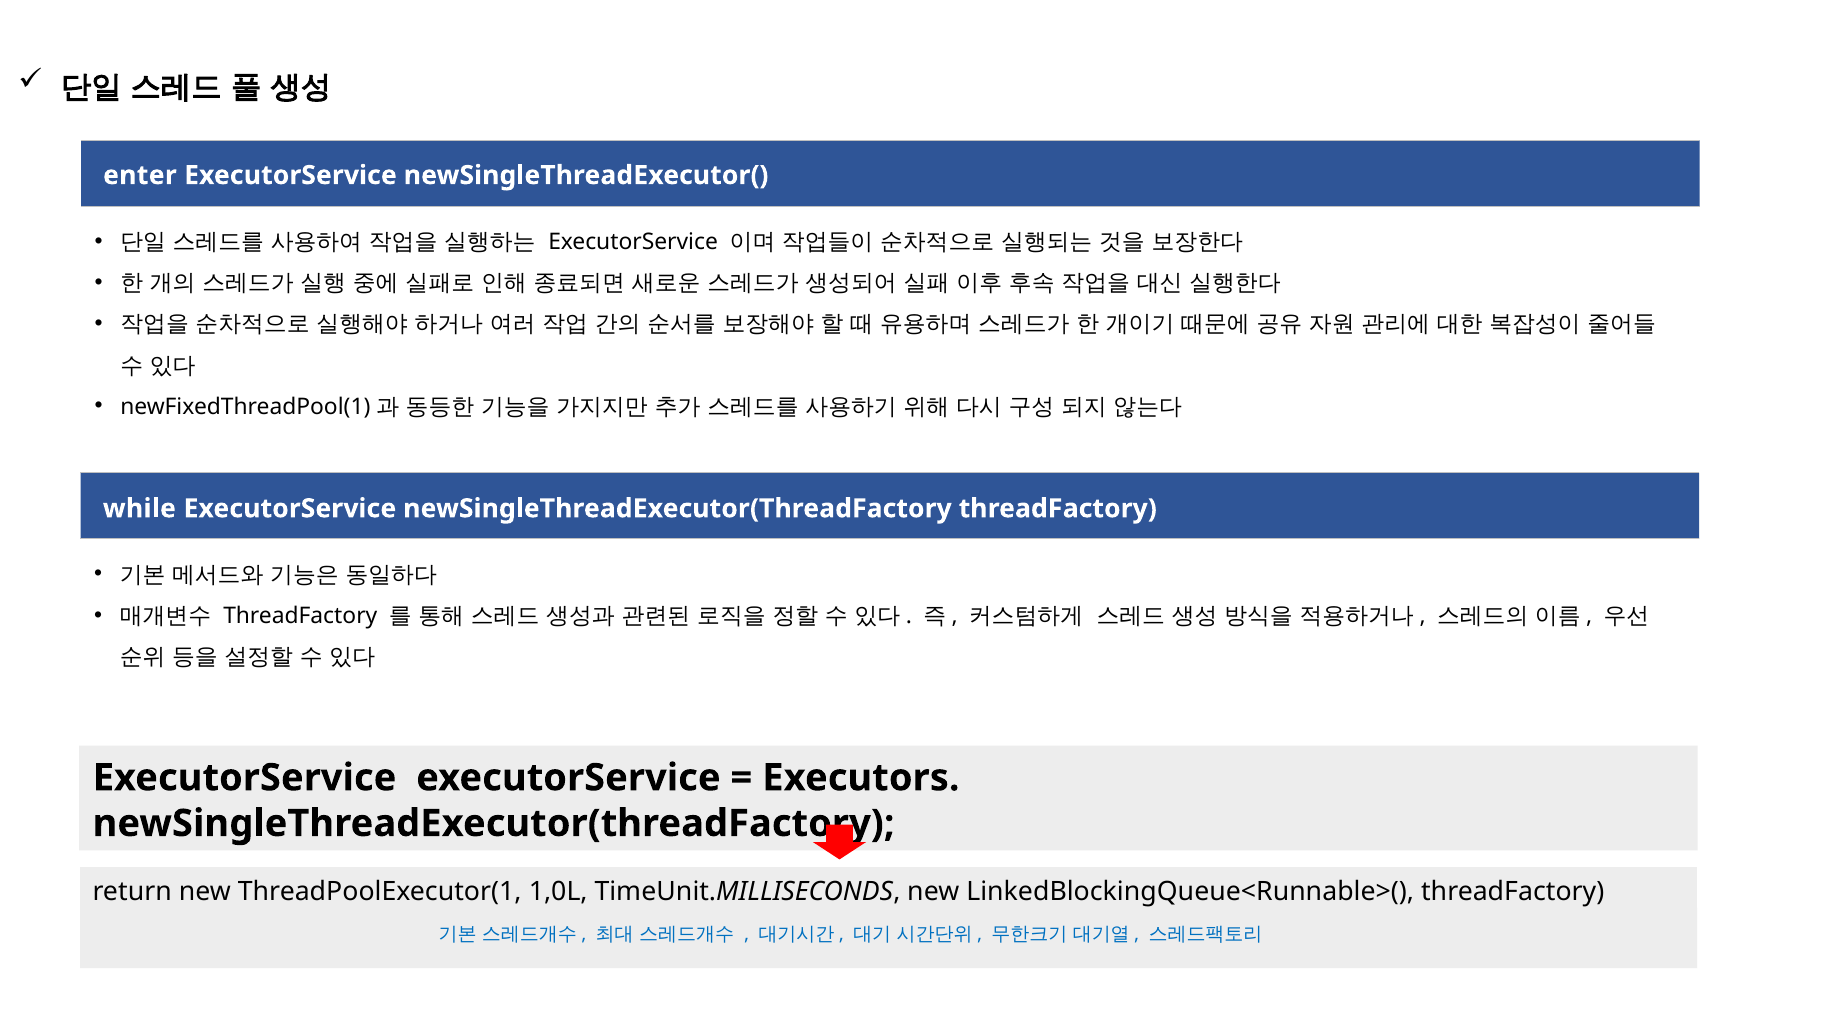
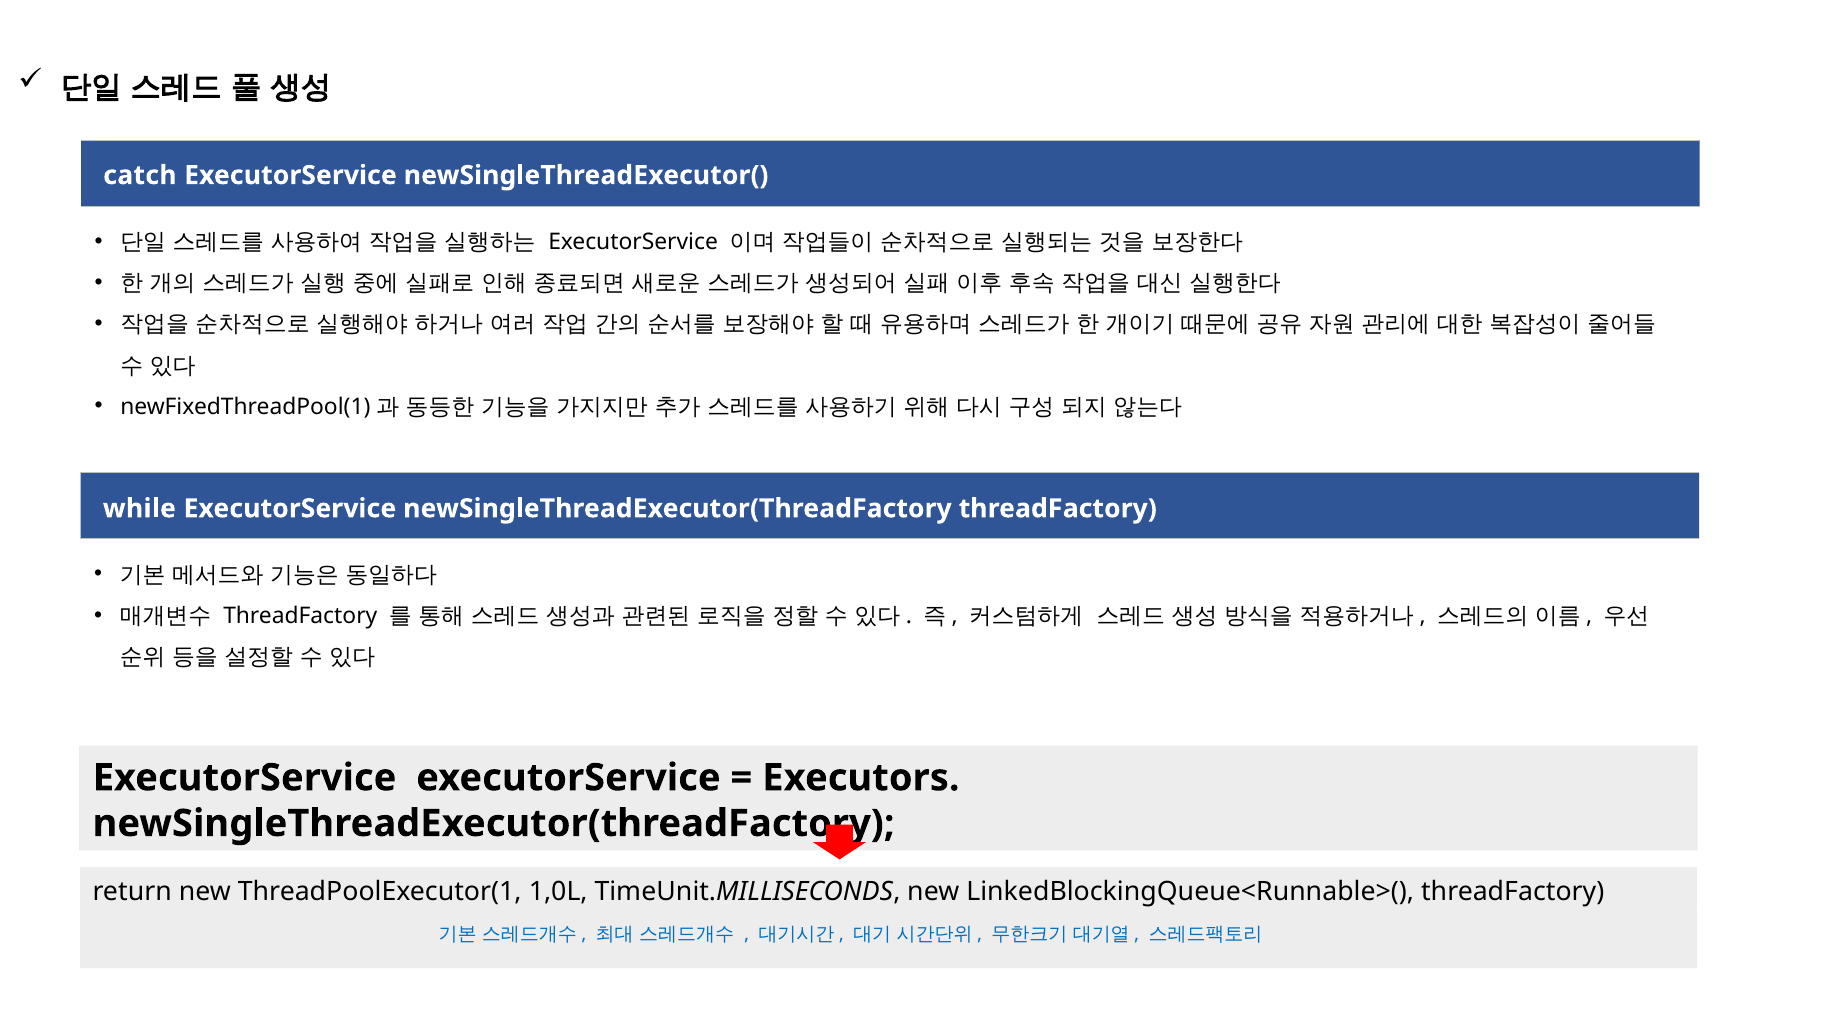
enter: enter -> catch
